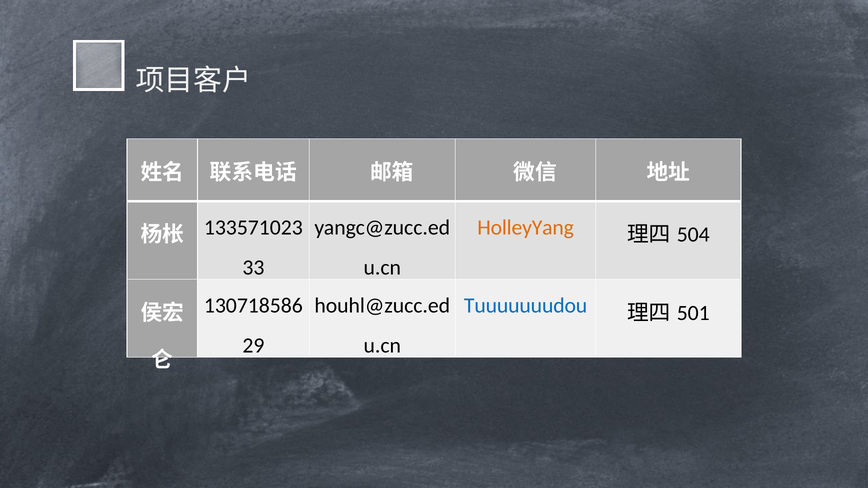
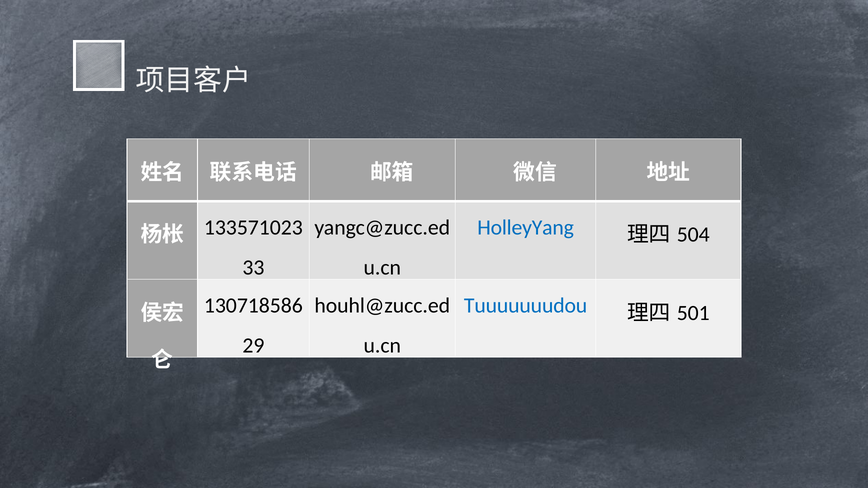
HolleyYang colour: orange -> blue
